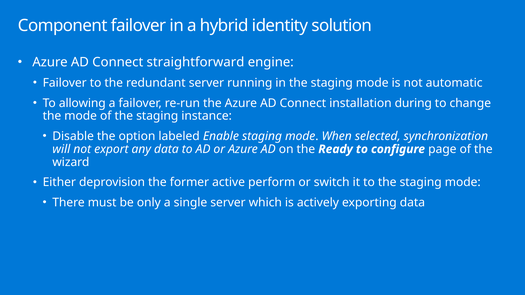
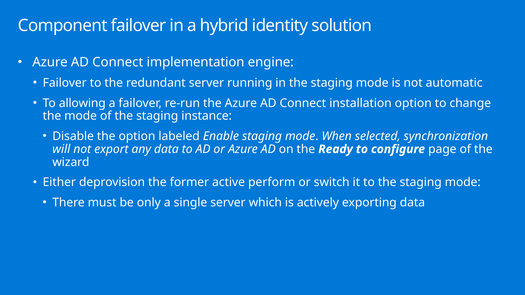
straightforward: straightforward -> implementation
installation during: during -> option
